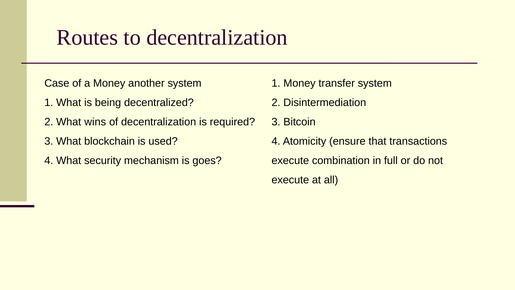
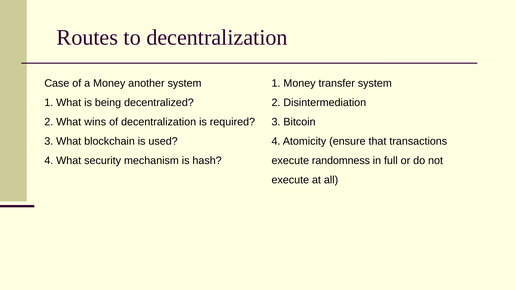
goes: goes -> hash
combination: combination -> randomness
